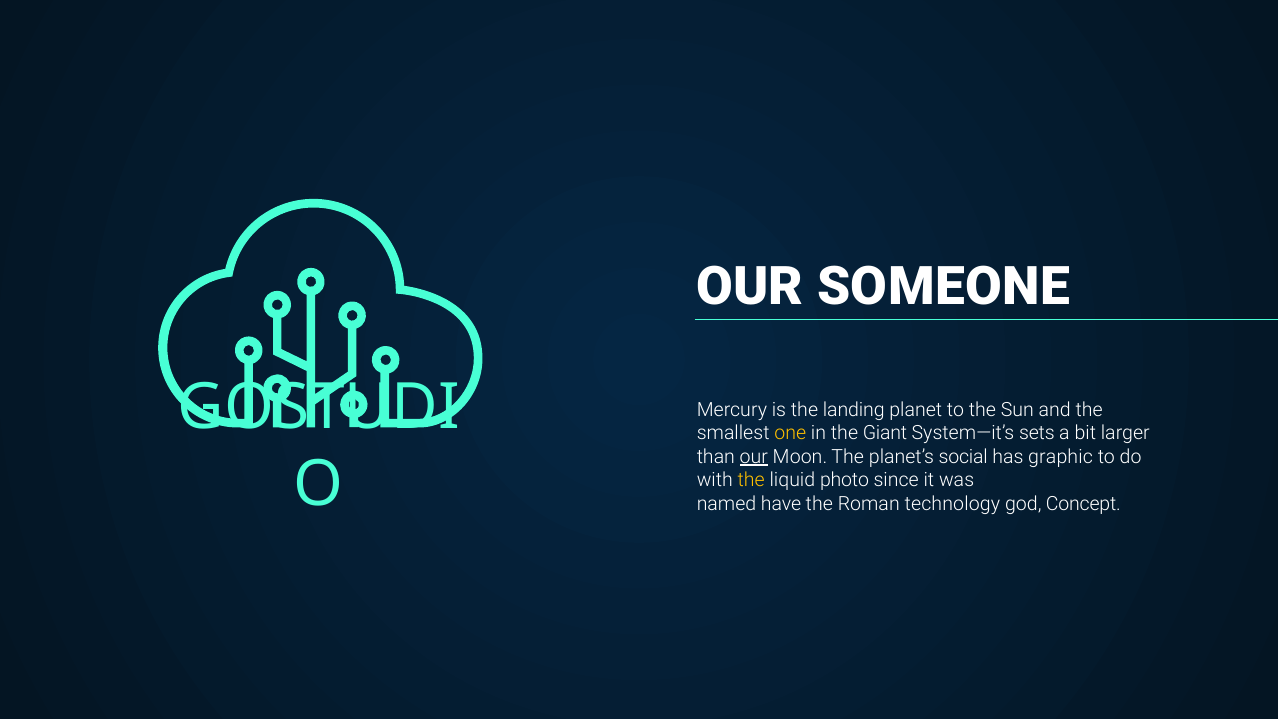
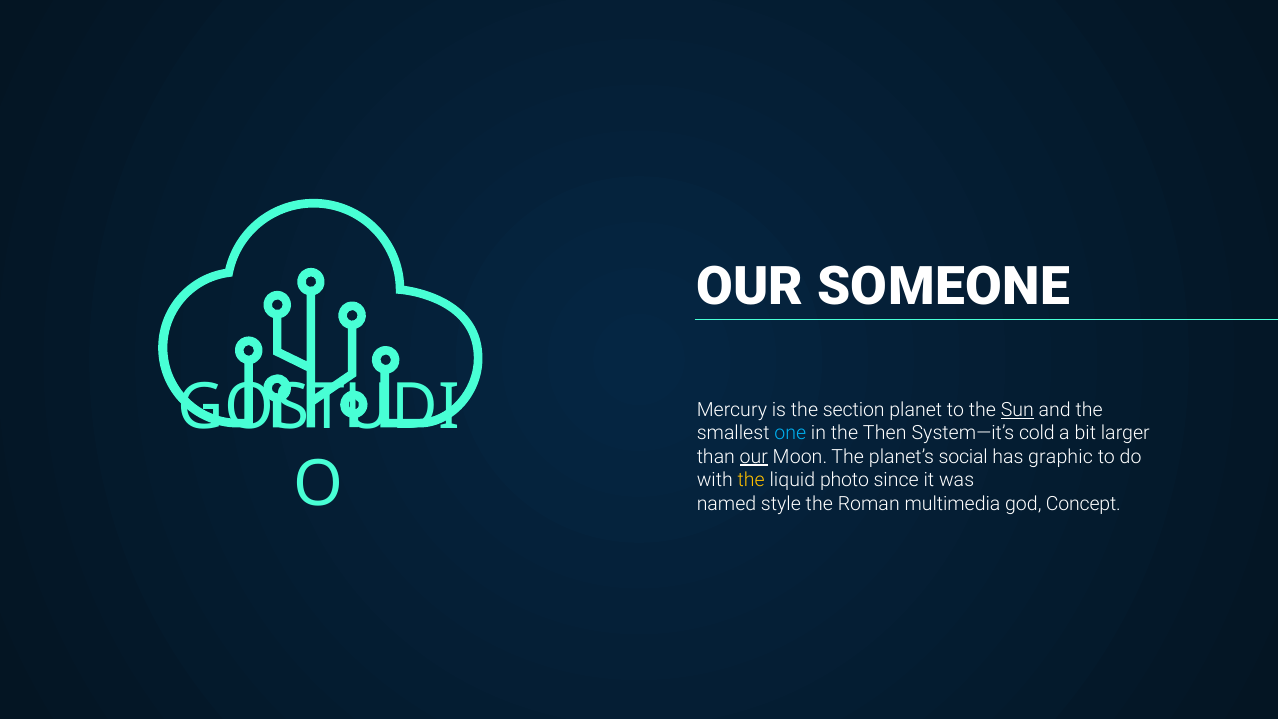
landing: landing -> section
Sun underline: none -> present
one colour: yellow -> light blue
Giant: Giant -> Then
sets: sets -> cold
have: have -> style
technology: technology -> multimedia
